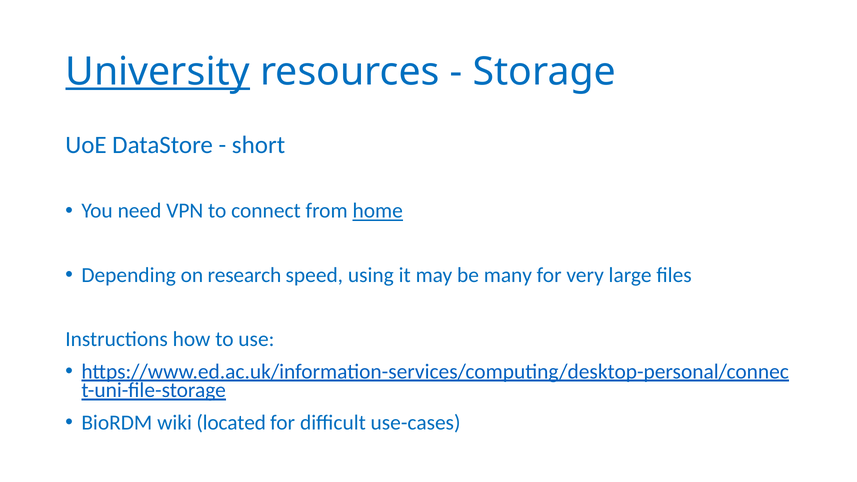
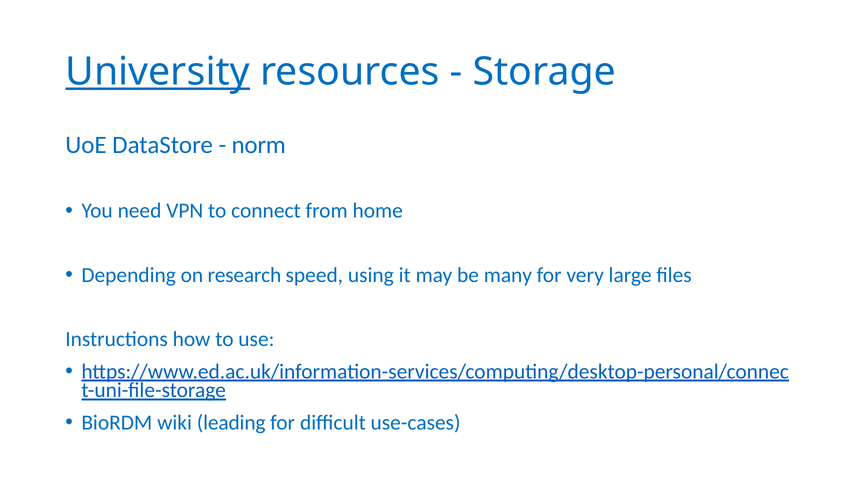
short: short -> norm
home underline: present -> none
located: located -> leading
